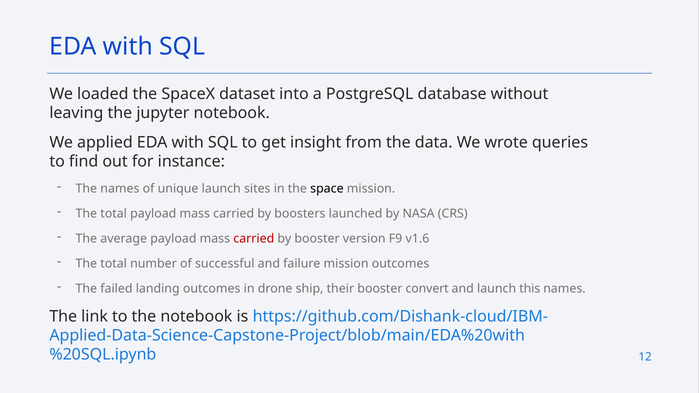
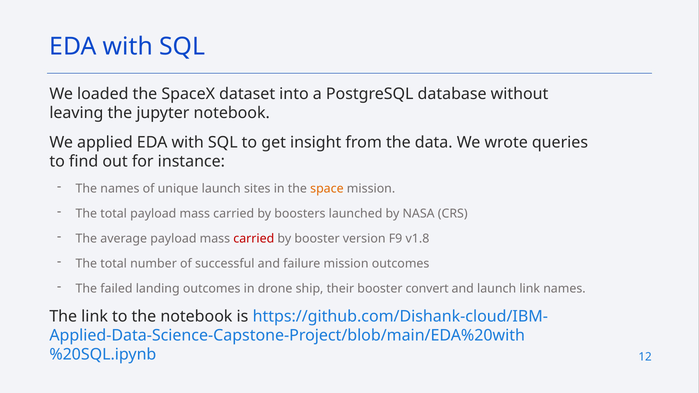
space colour: black -> orange
v1.6: v1.6 -> v1.8
launch this: this -> link
